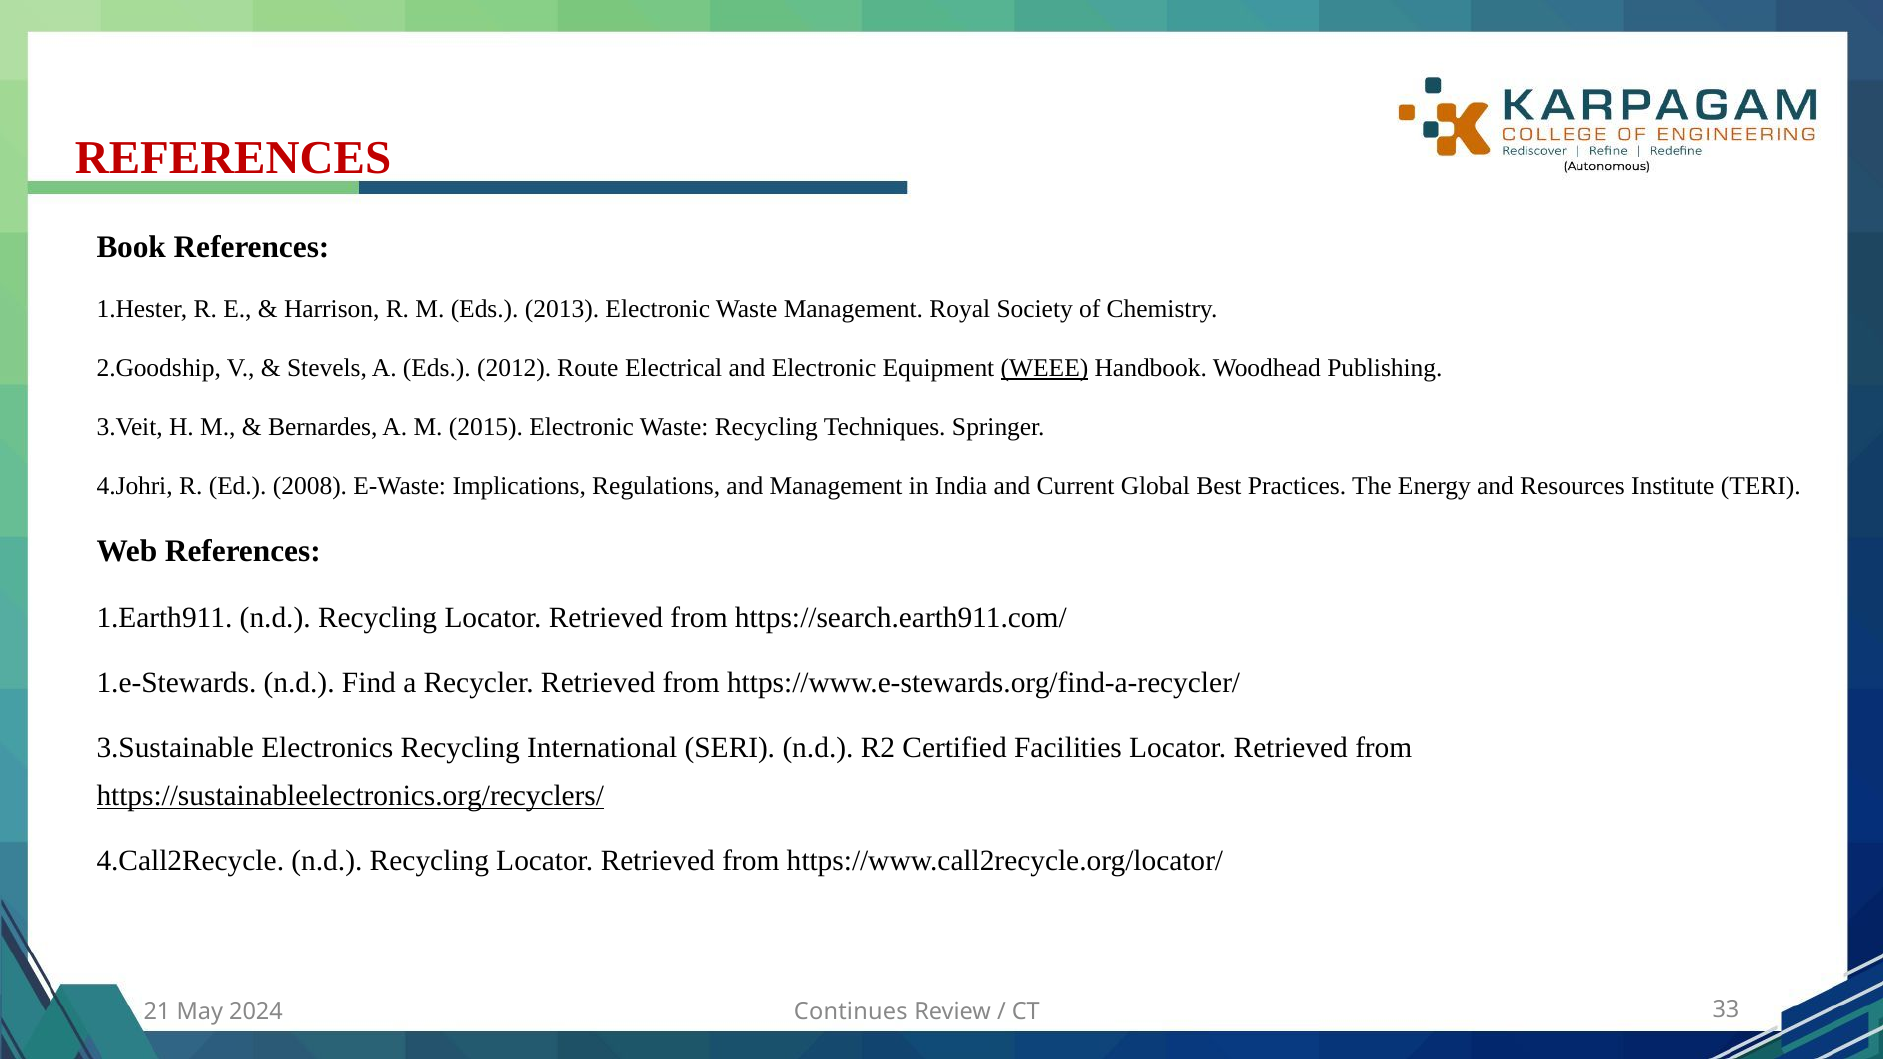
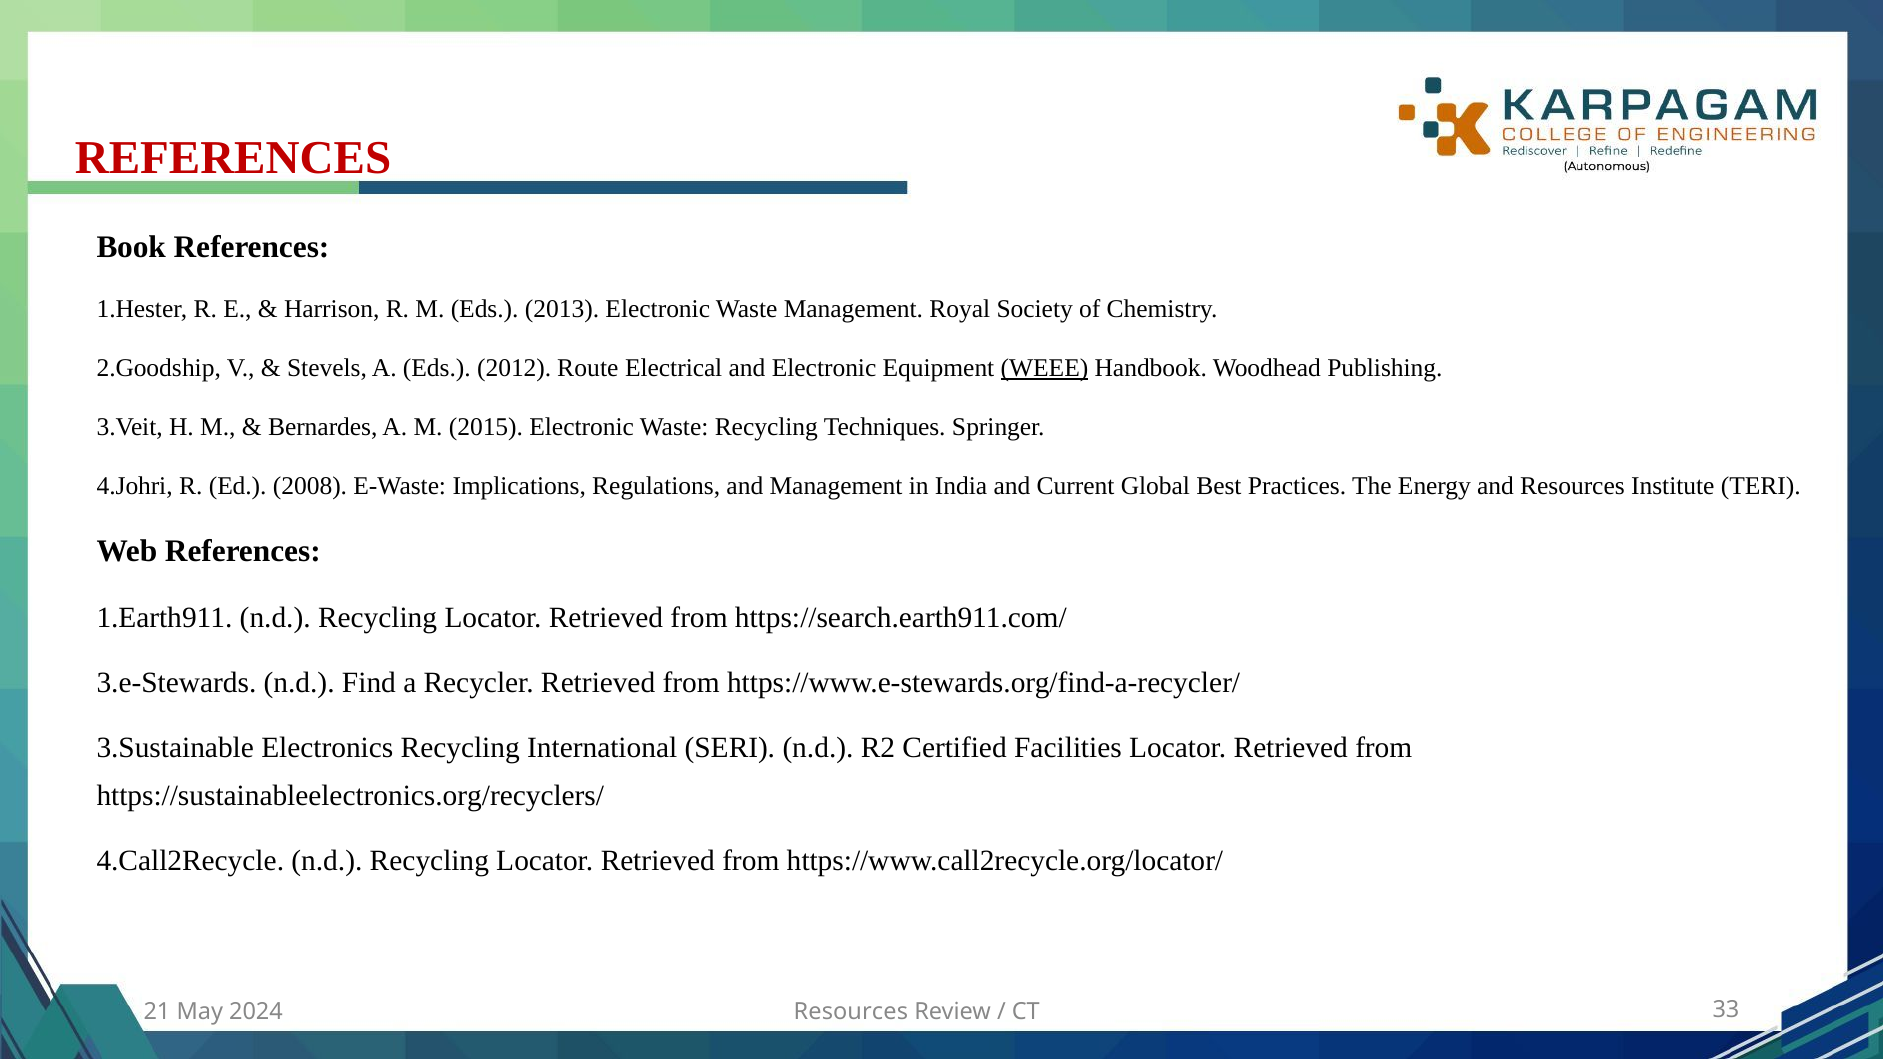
1.e-Stewards: 1.e-Stewards -> 3.e-Stewards
https://sustainableelectronics.org/recyclers/ underline: present -> none
2024 Continues: Continues -> Resources
